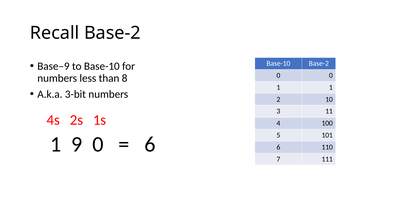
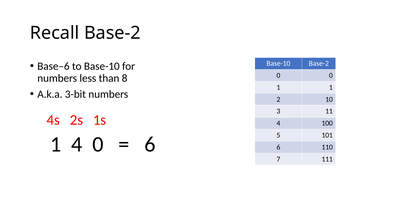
Base–9: Base–9 -> Base–6
1 9: 9 -> 4
